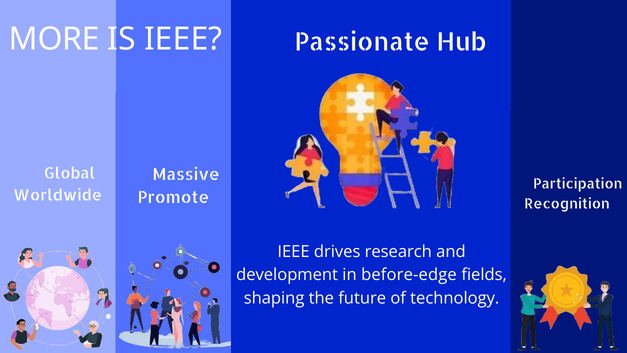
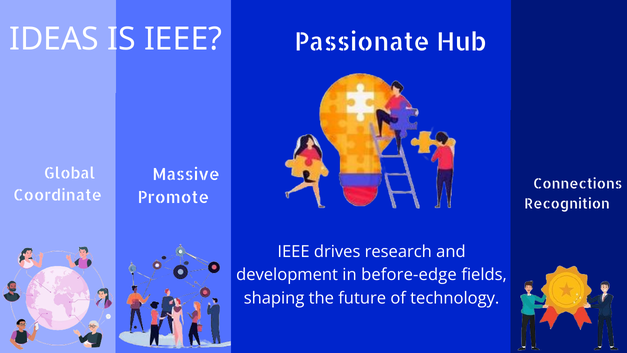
MORE: MORE -> IDEAS
Participation: Participation -> Connections
Worldwide: Worldwide -> Coordinate
